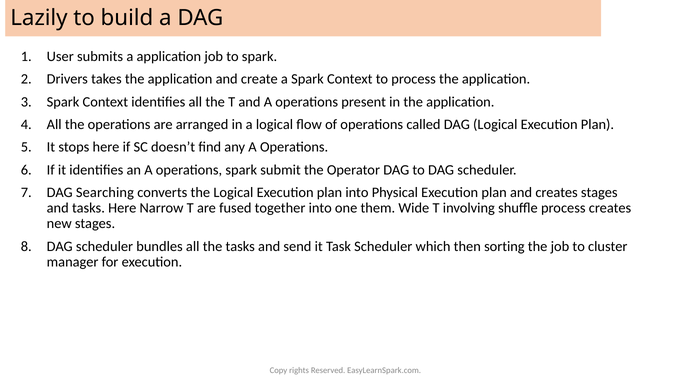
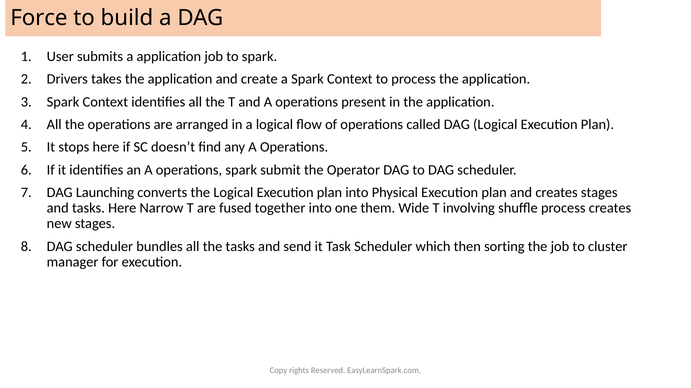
Lazily: Lazily -> Force
Searching: Searching -> Launching
